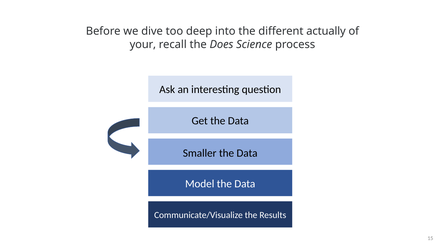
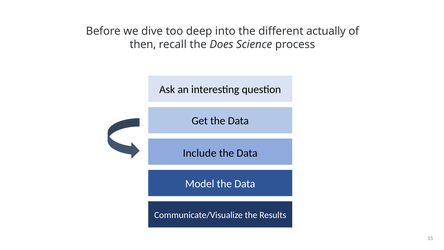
your: your -> then
Smaller: Smaller -> Include
